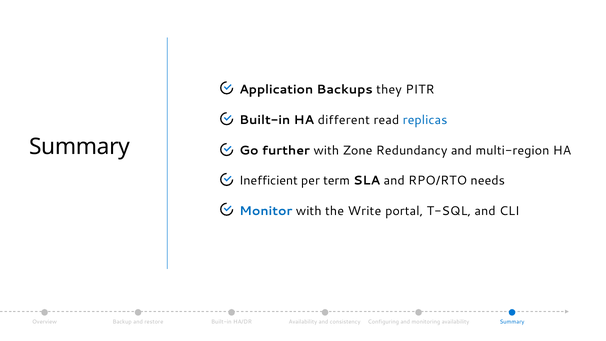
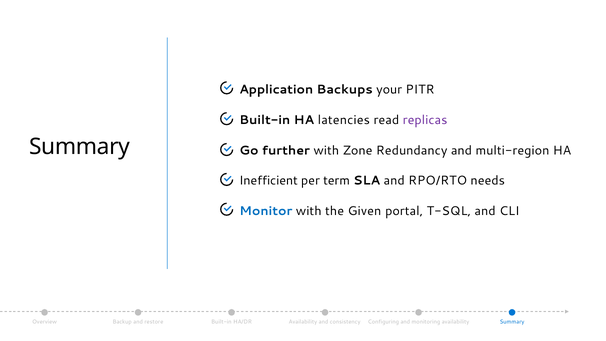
they: they -> your
different: different -> latencies
replicas colour: blue -> purple
Write: Write -> Given
